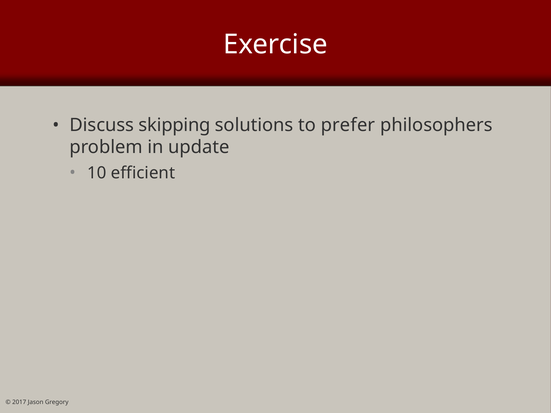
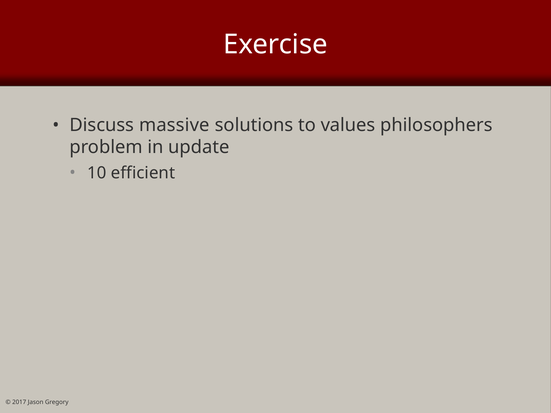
skipping: skipping -> massive
prefer: prefer -> values
